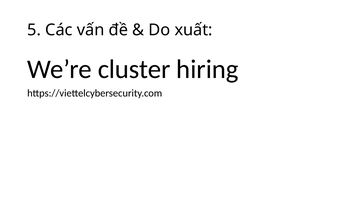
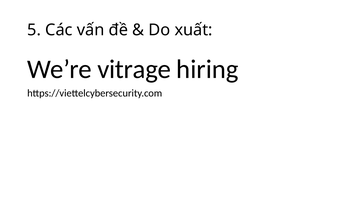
cluster: cluster -> vitrage
